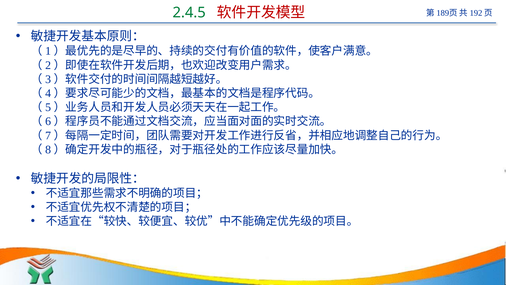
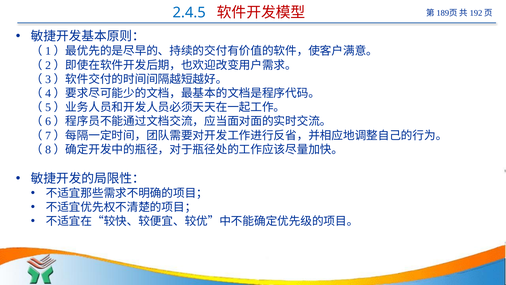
2.4.5 colour: green -> blue
